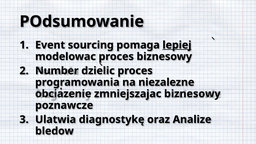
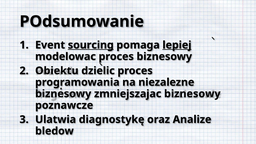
sourcing underline: none -> present
Number: Number -> Obiektu
obciazenie at (63, 94): obciazenie -> biznesowy
